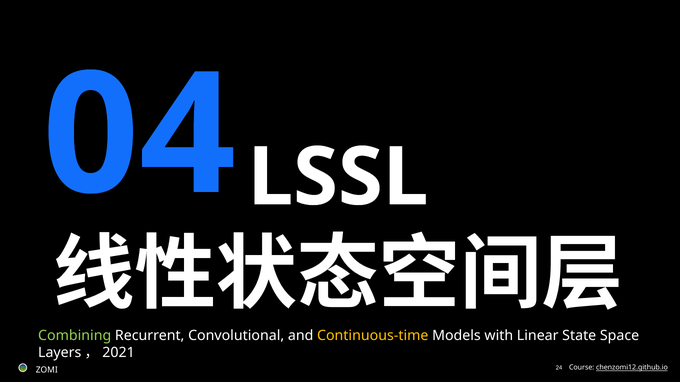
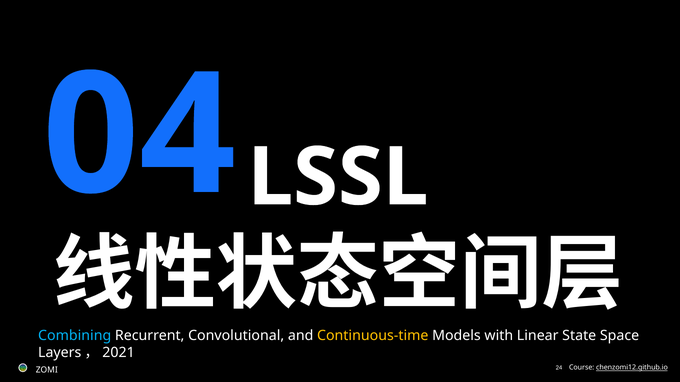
Combining colour: light green -> light blue
